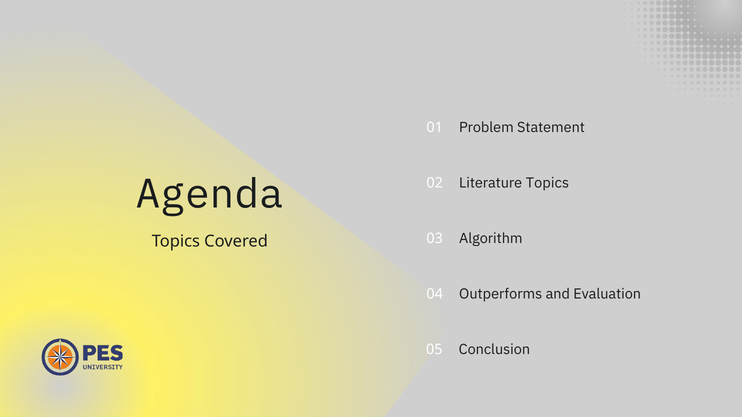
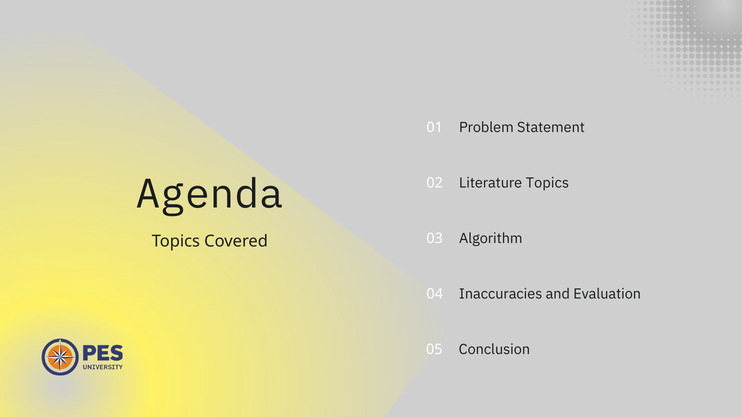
Outperforms: Outperforms -> Inaccuracies
